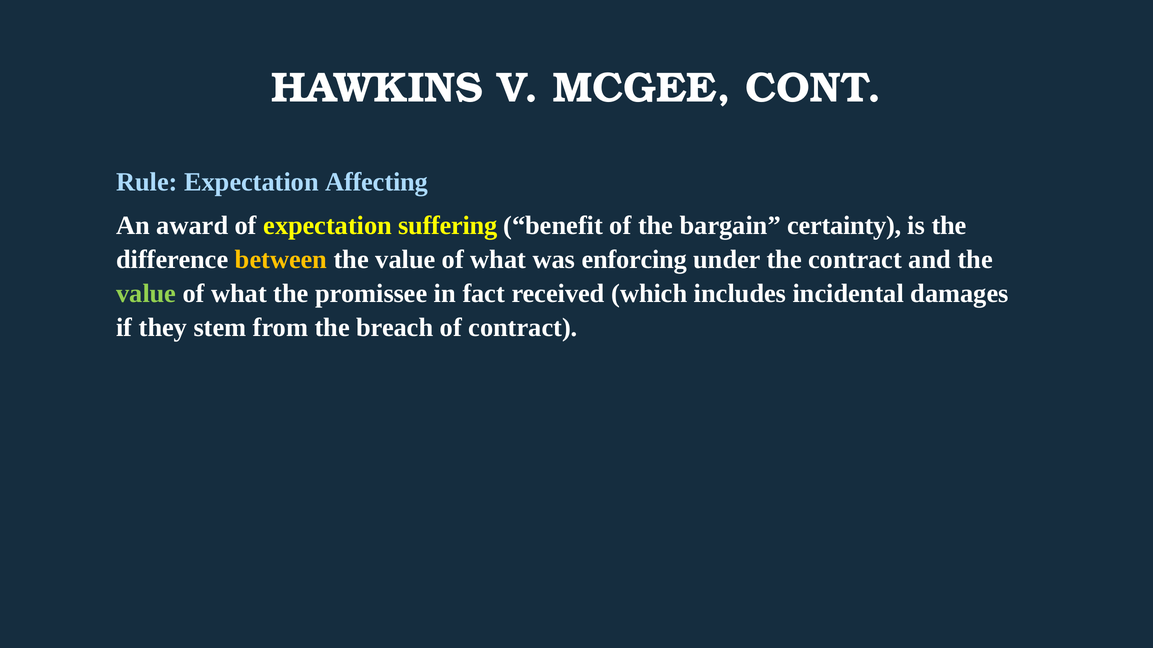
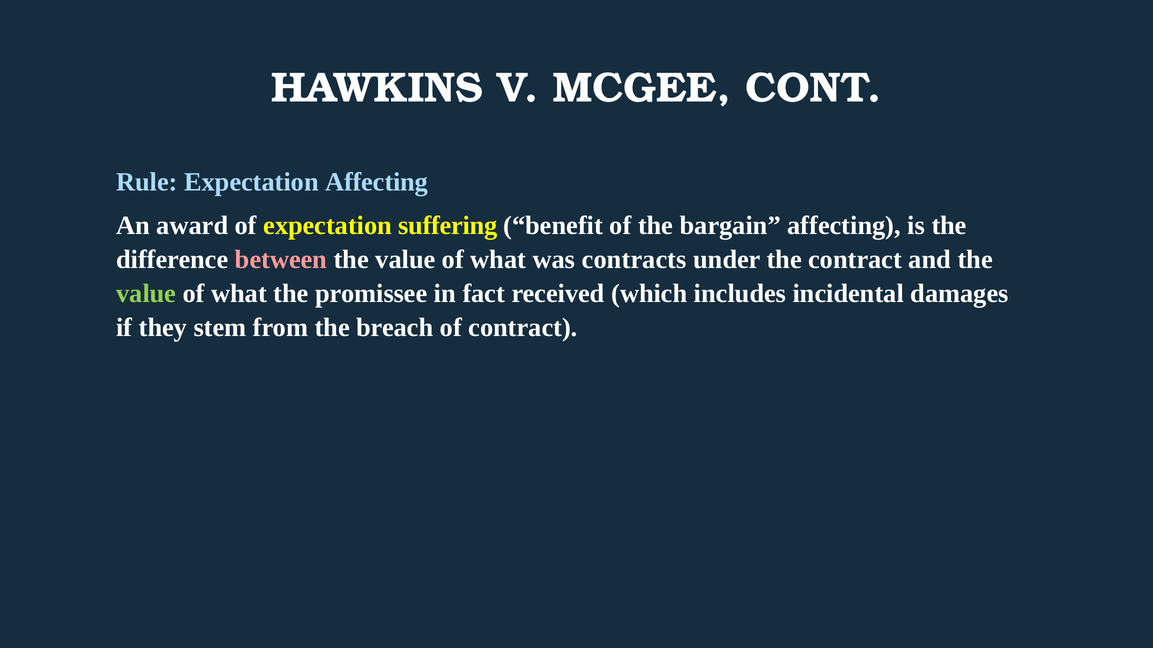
bargain certainty: certainty -> affecting
between colour: yellow -> pink
enforcing: enforcing -> contracts
